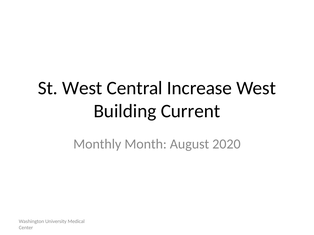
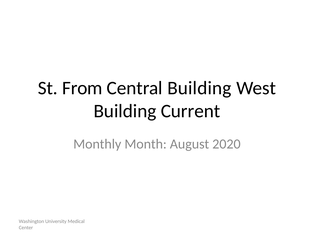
St West: West -> From
Central Increase: Increase -> Building
